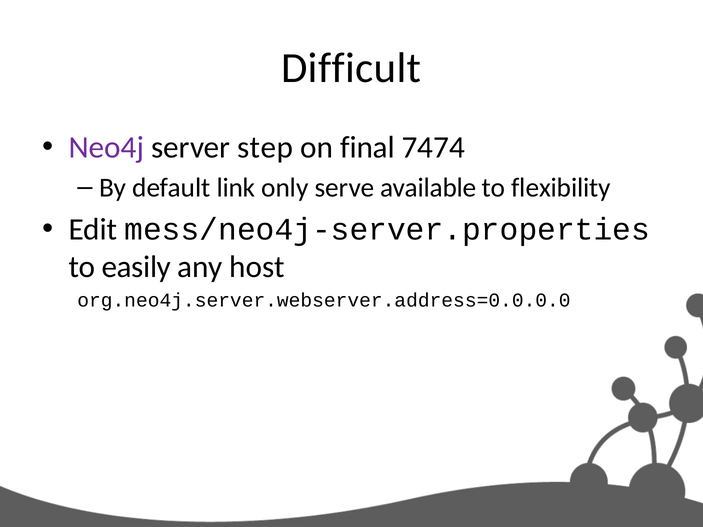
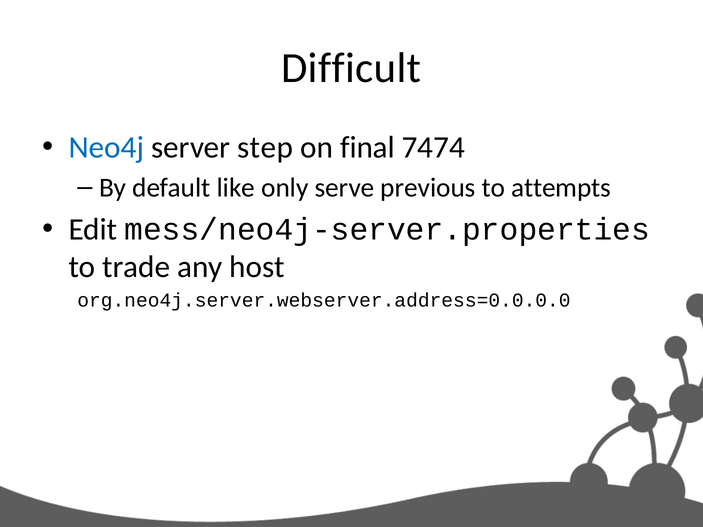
Neo4j colour: purple -> blue
link: link -> like
available: available -> previous
flexibility: flexibility -> attempts
easily: easily -> trade
